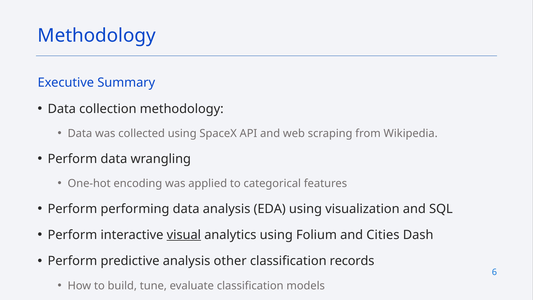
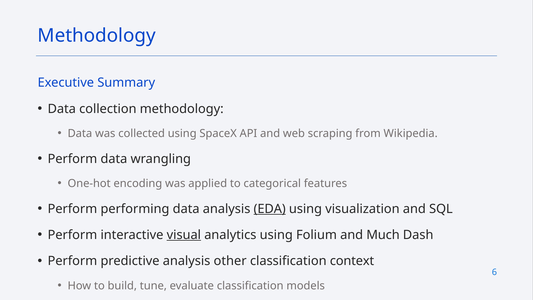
EDA underline: none -> present
Cities: Cities -> Much
records: records -> context
